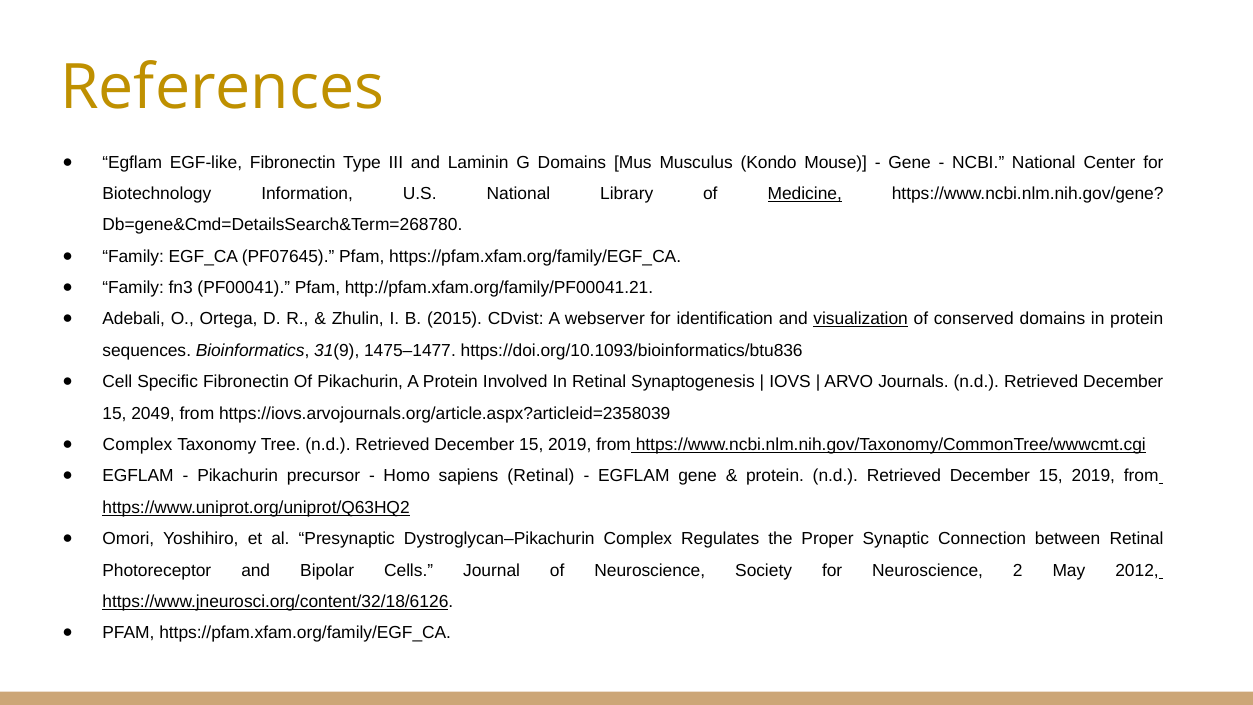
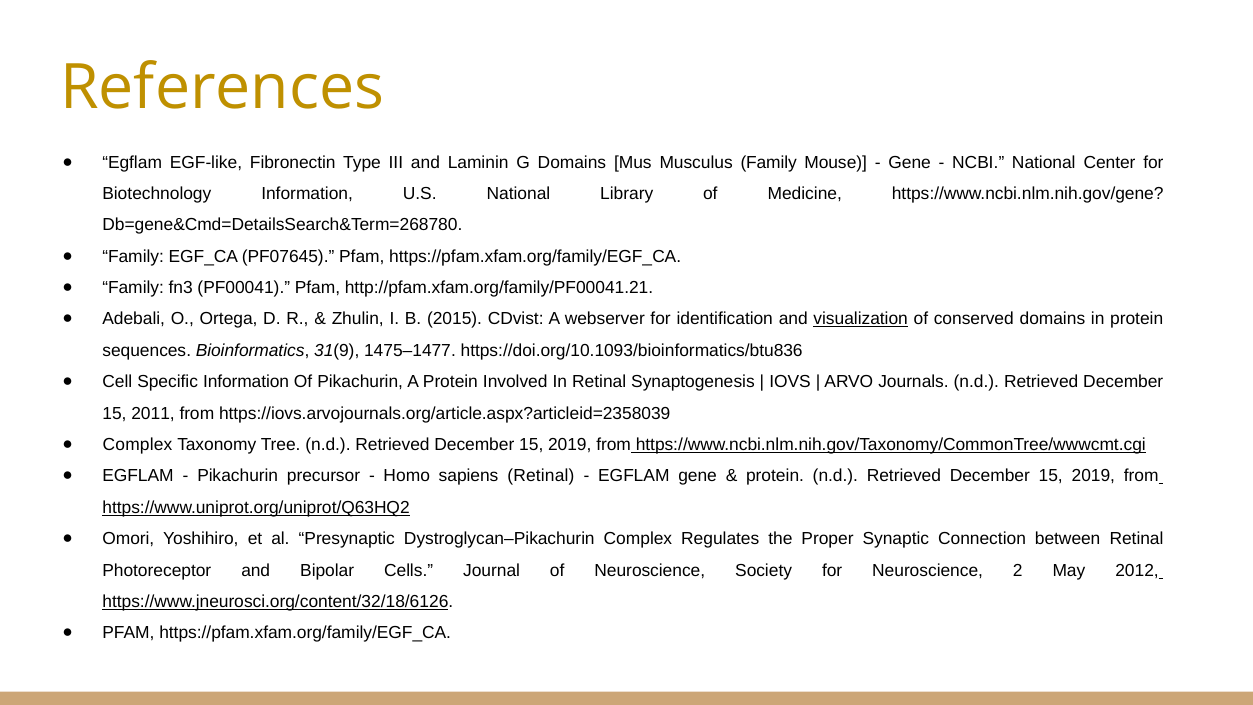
Musculus Kondo: Kondo -> Family
Medicine underline: present -> none
Specific Fibronectin: Fibronectin -> Information
2049: 2049 -> 2011
